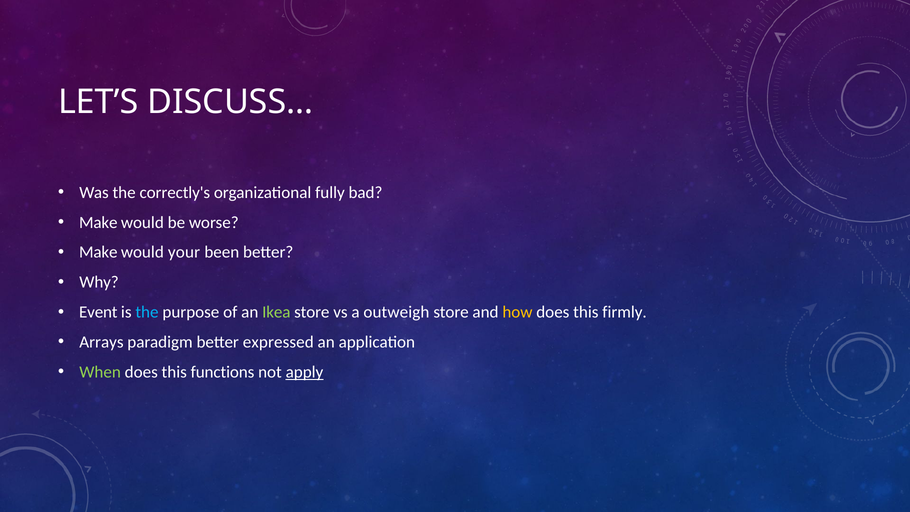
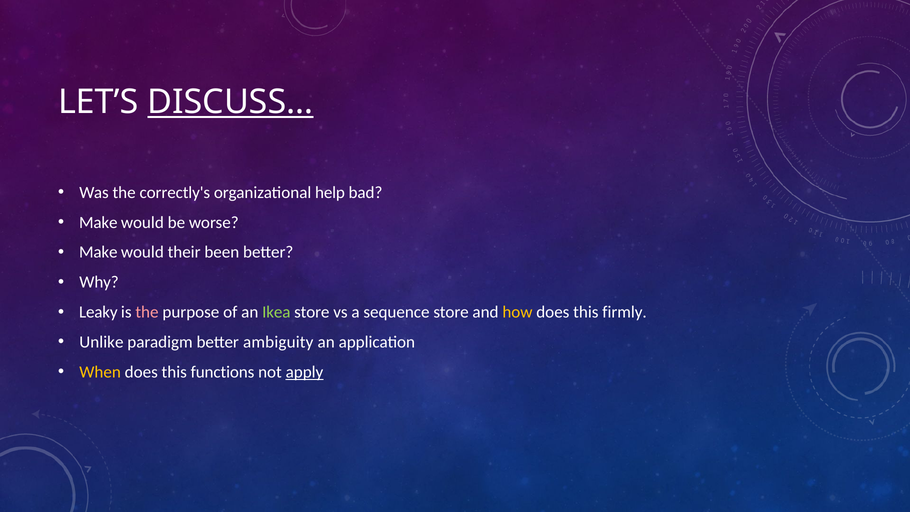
DISCUSS… underline: none -> present
fully: fully -> help
your: your -> their
Event: Event -> Leaky
the at (147, 312) colour: light blue -> pink
outweigh: outweigh -> sequence
Arrays: Arrays -> Unlike
expressed: expressed -> ambiguity
When colour: light green -> yellow
